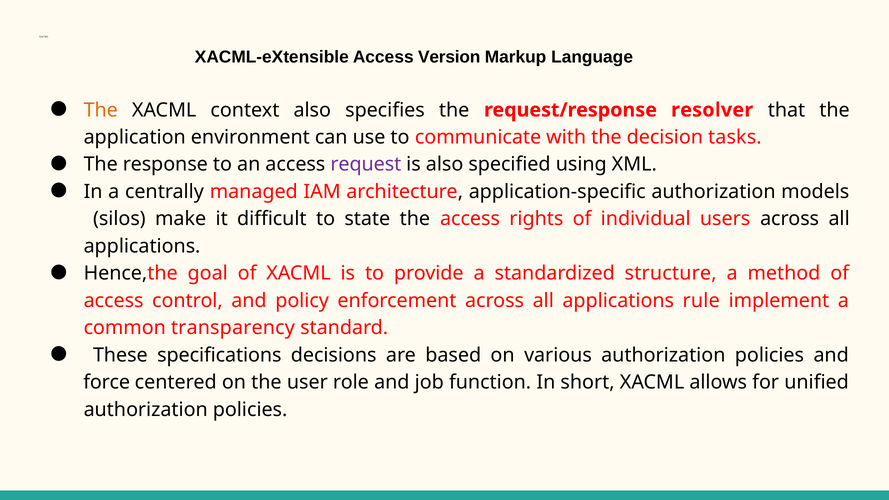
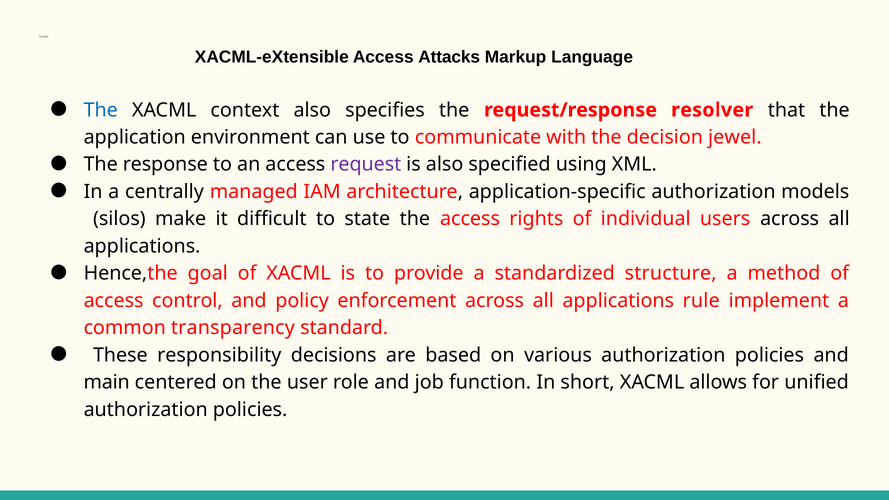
Version: Version -> Attacks
The at (101, 110) colour: orange -> blue
tasks: tasks -> jewel
specifications: specifications -> responsibility
force: force -> main
